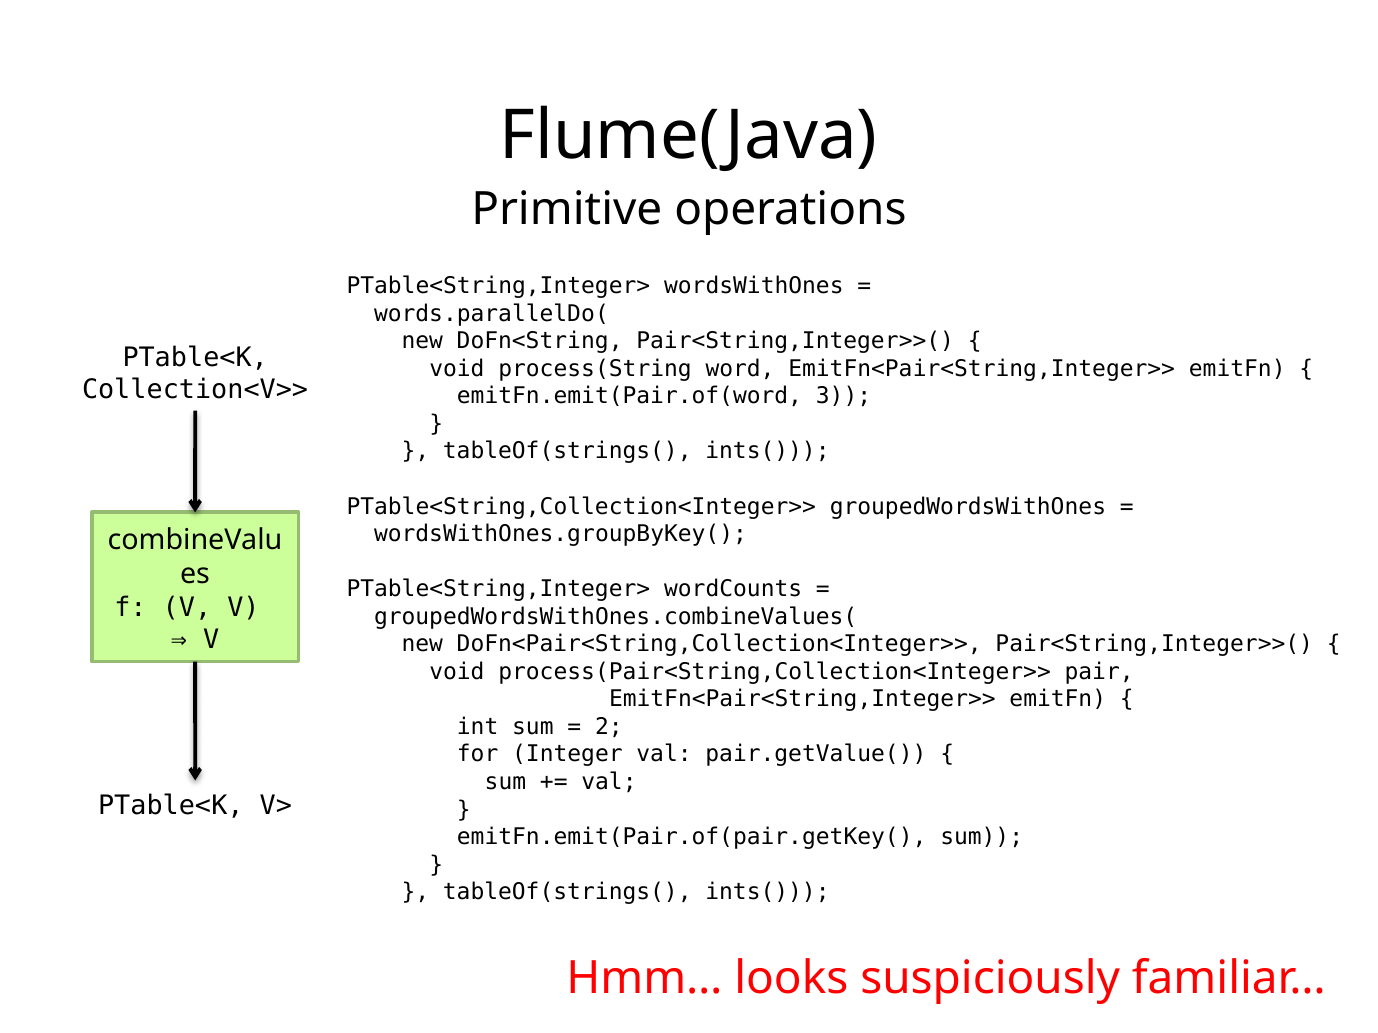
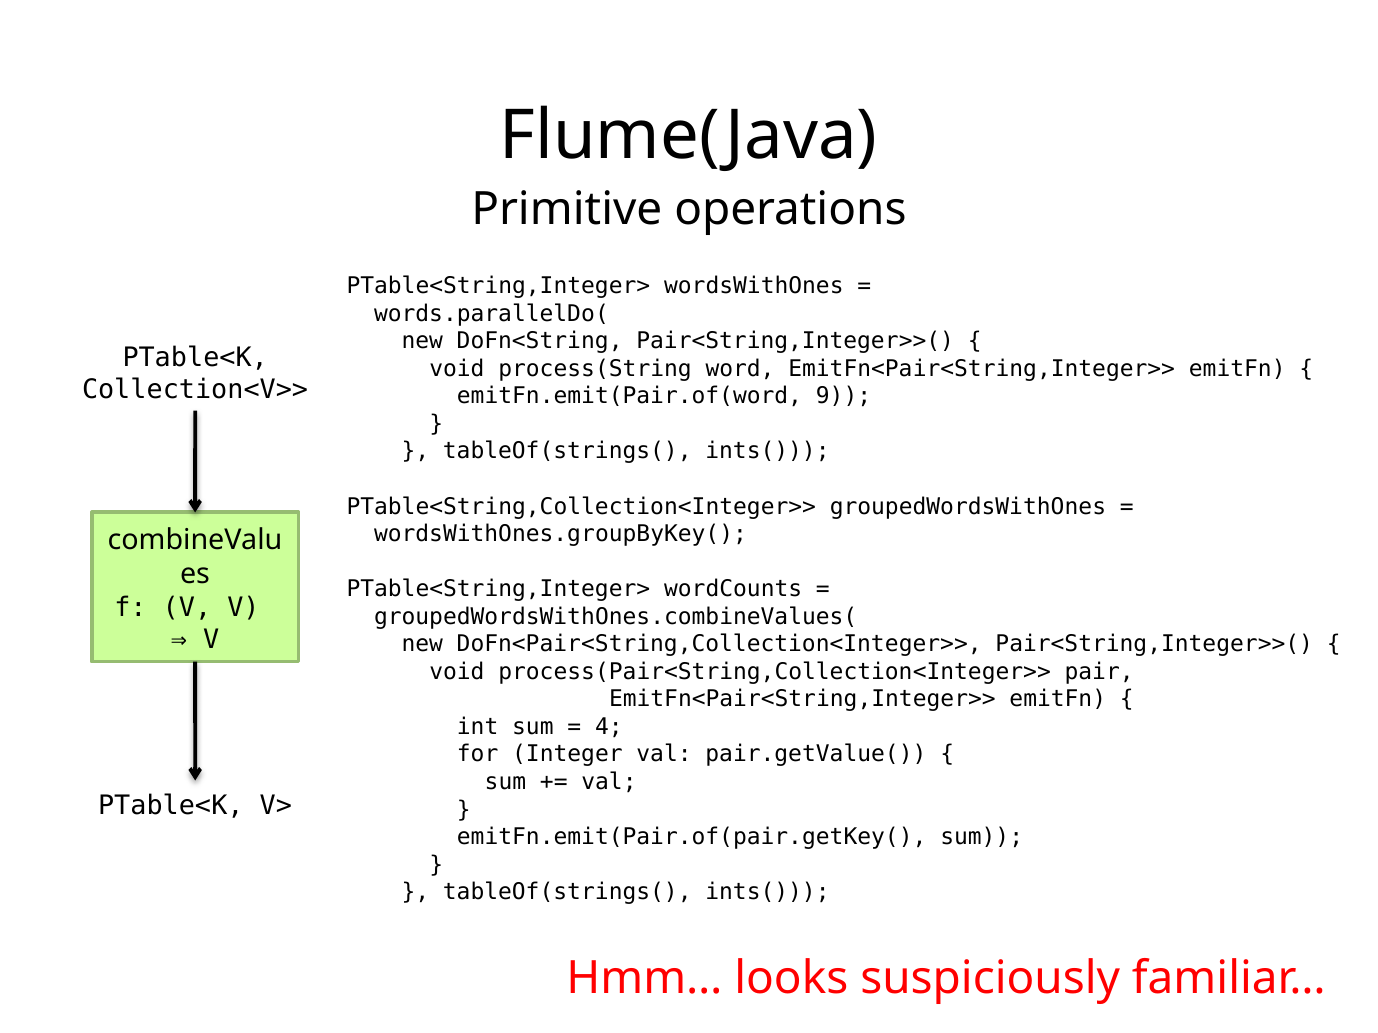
3: 3 -> 9
2: 2 -> 4
